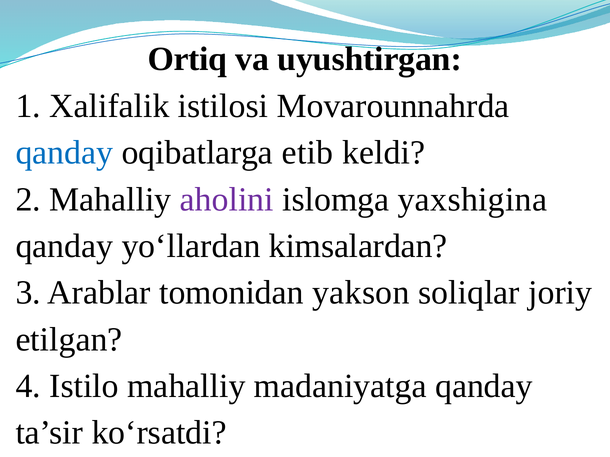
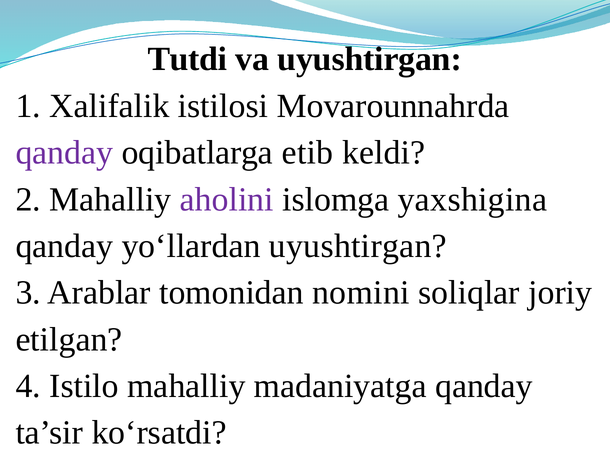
Ortiq: Ortiq -> Tutdi
qanday at (64, 153) colour: blue -> purple
yo‘llardan kimsalardan: kimsalardan -> uyushtirgan
yakson: yakson -> nomini
